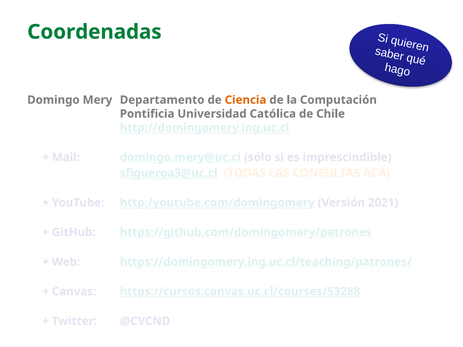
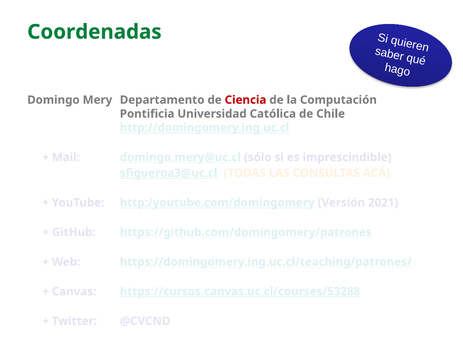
Ciencia colour: orange -> red
